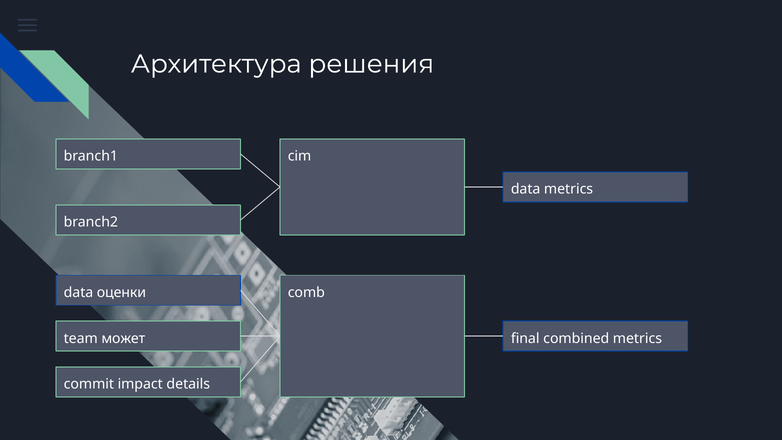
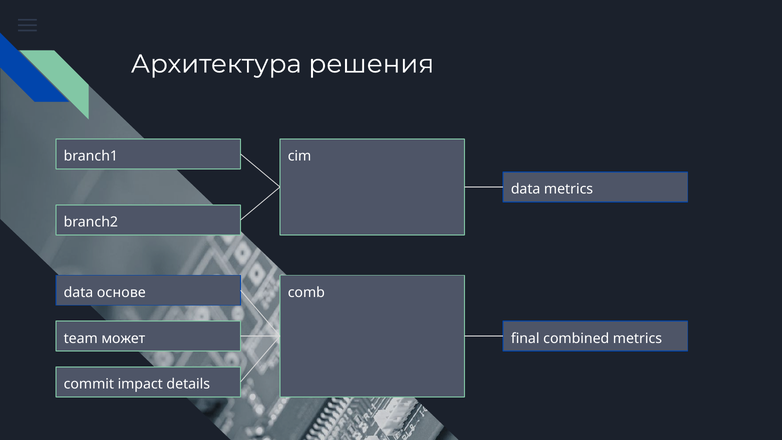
оценки: оценки -> основе
